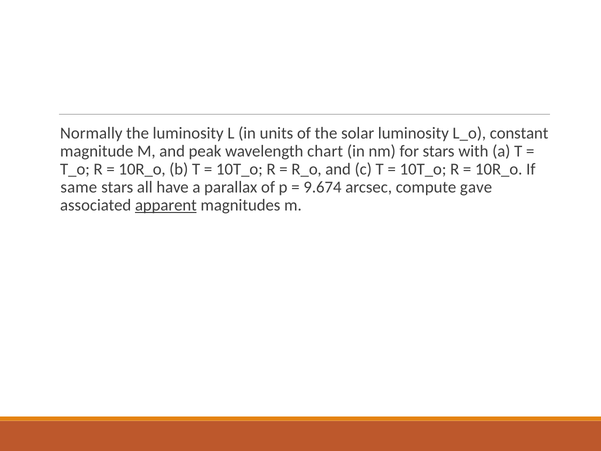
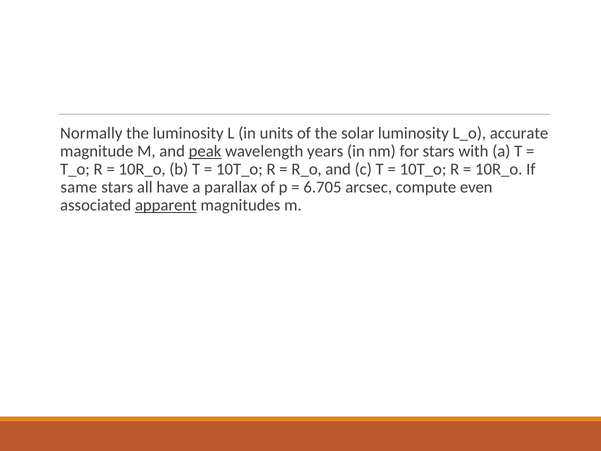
constant: constant -> accurate
peak underline: none -> present
chart: chart -> years
9.674: 9.674 -> 6.705
gave: gave -> even
